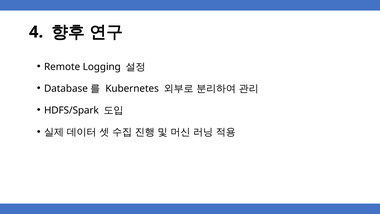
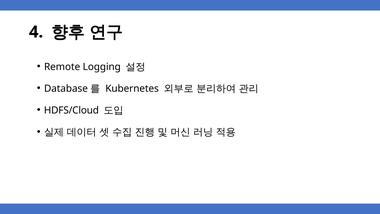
HDFS/Spark: HDFS/Spark -> HDFS/Cloud
